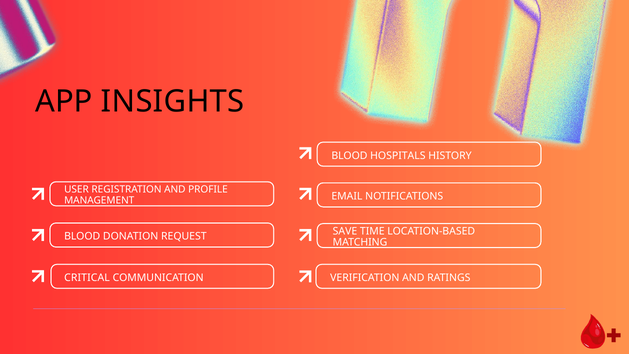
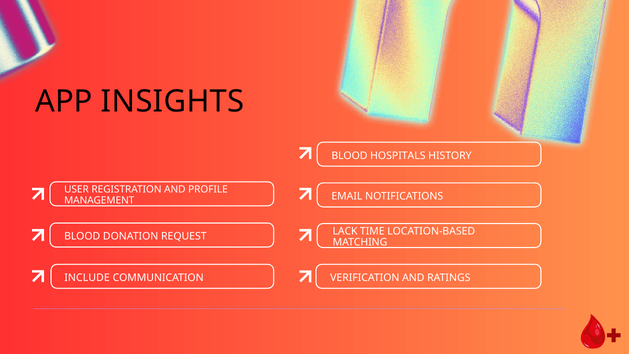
SAVE: SAVE -> LACK
CRITICAL: CRITICAL -> INCLUDE
